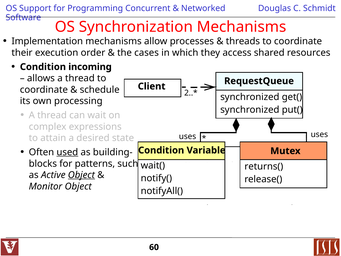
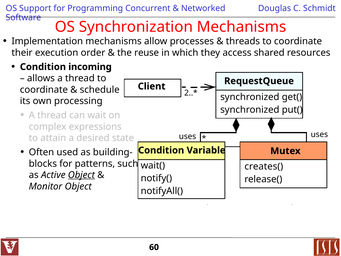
cases: cases -> reuse
used underline: present -> none
returns(: returns( -> creates(
